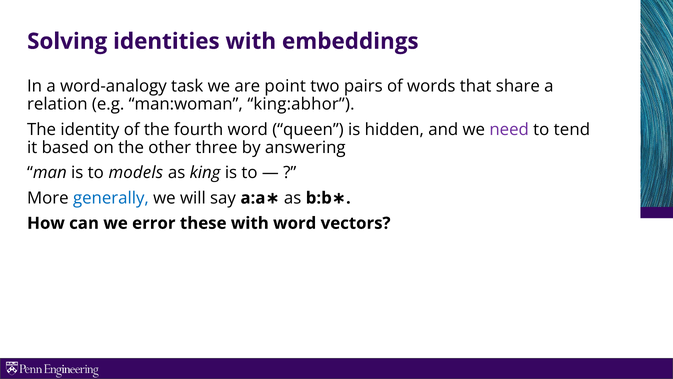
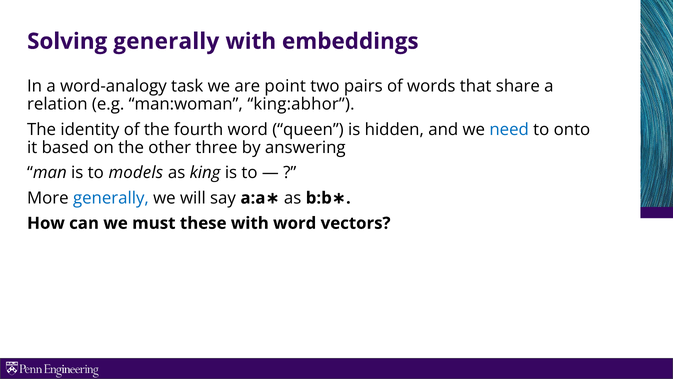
Solving identities: identities -> generally
need colour: purple -> blue
tend: tend -> onto
error: error -> must
